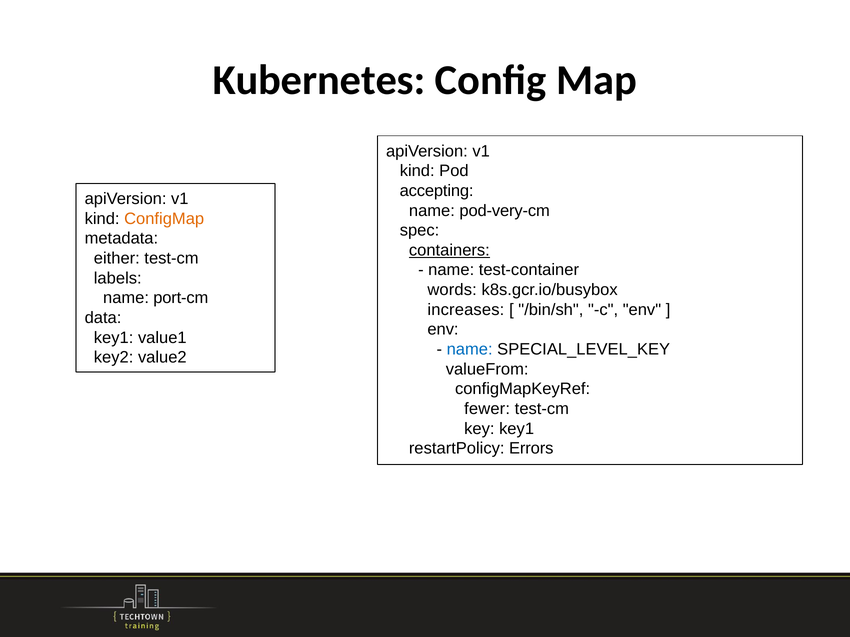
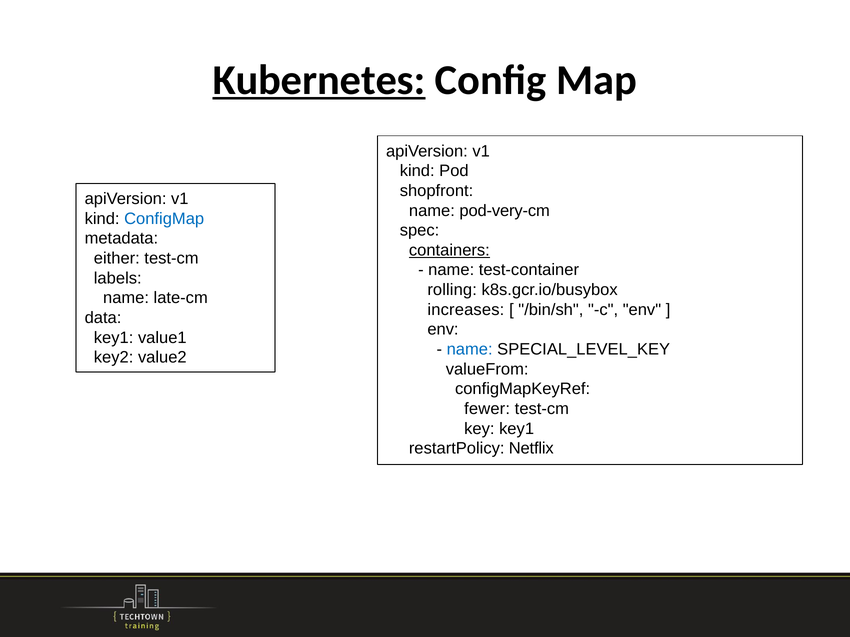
Kubernetes underline: none -> present
accepting: accepting -> shopfront
ConfigMap colour: orange -> blue
words: words -> rolling
port-cm: port-cm -> late-cm
Errors: Errors -> Netflix
